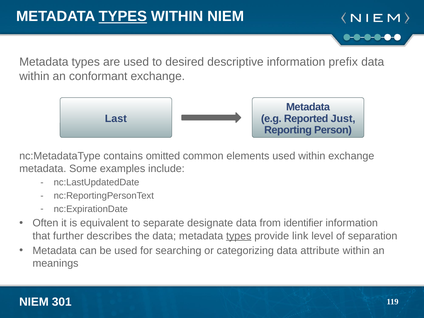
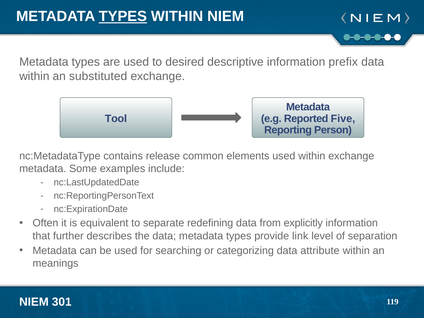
conformant: conformant -> substituted
Last: Last -> Tool
Just: Just -> Five
omitted: omitted -> release
designate: designate -> redefining
identifier: identifier -> explicitly
types at (239, 236) underline: present -> none
